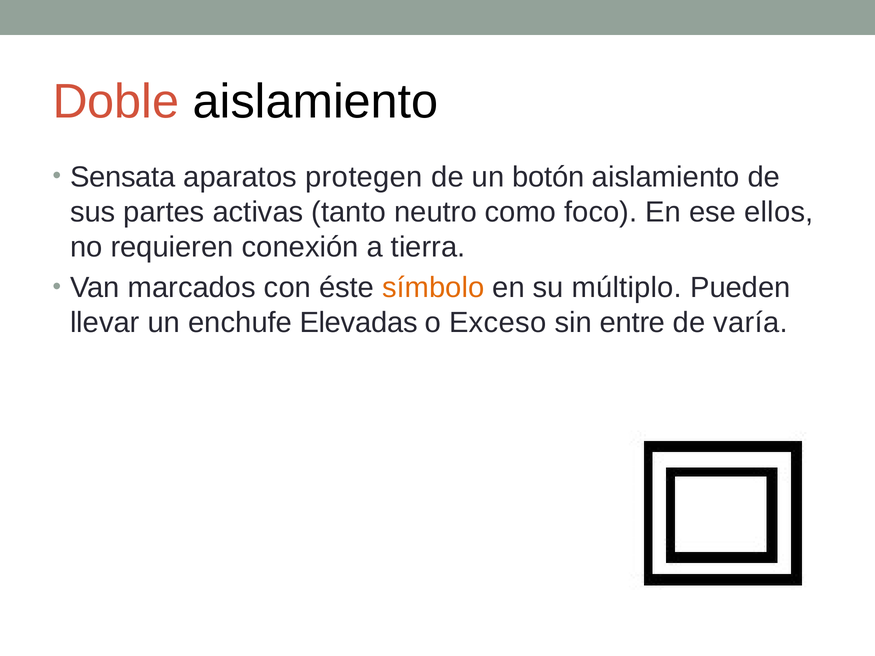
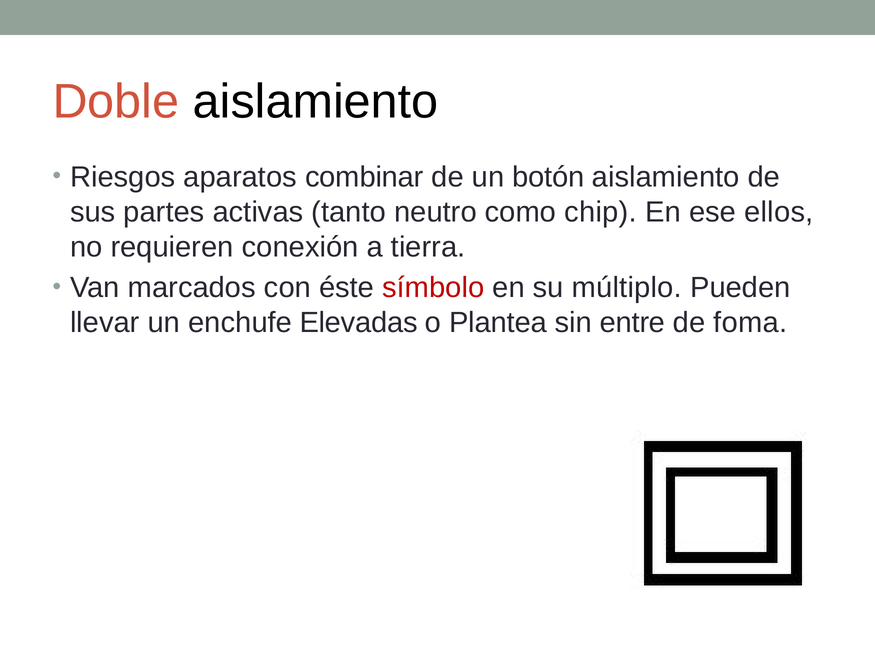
Sensata: Sensata -> Riesgos
protegen: protegen -> combinar
foco: foco -> chip
símbolo colour: orange -> red
Exceso: Exceso -> Plantea
varía: varía -> foma
